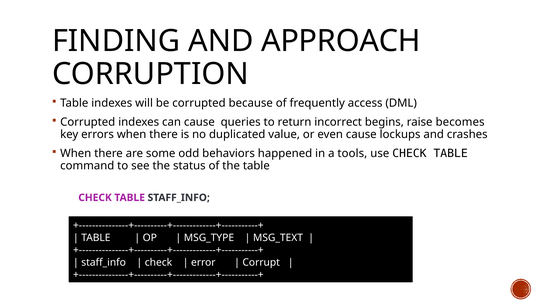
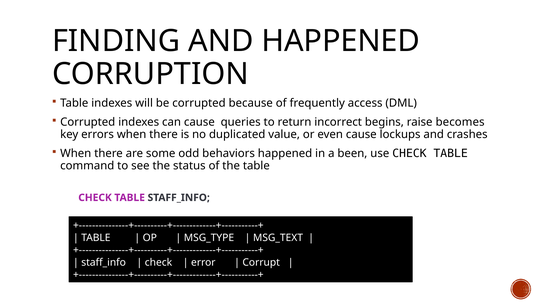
AND APPROACH: APPROACH -> HAPPENED
tools: tools -> been
